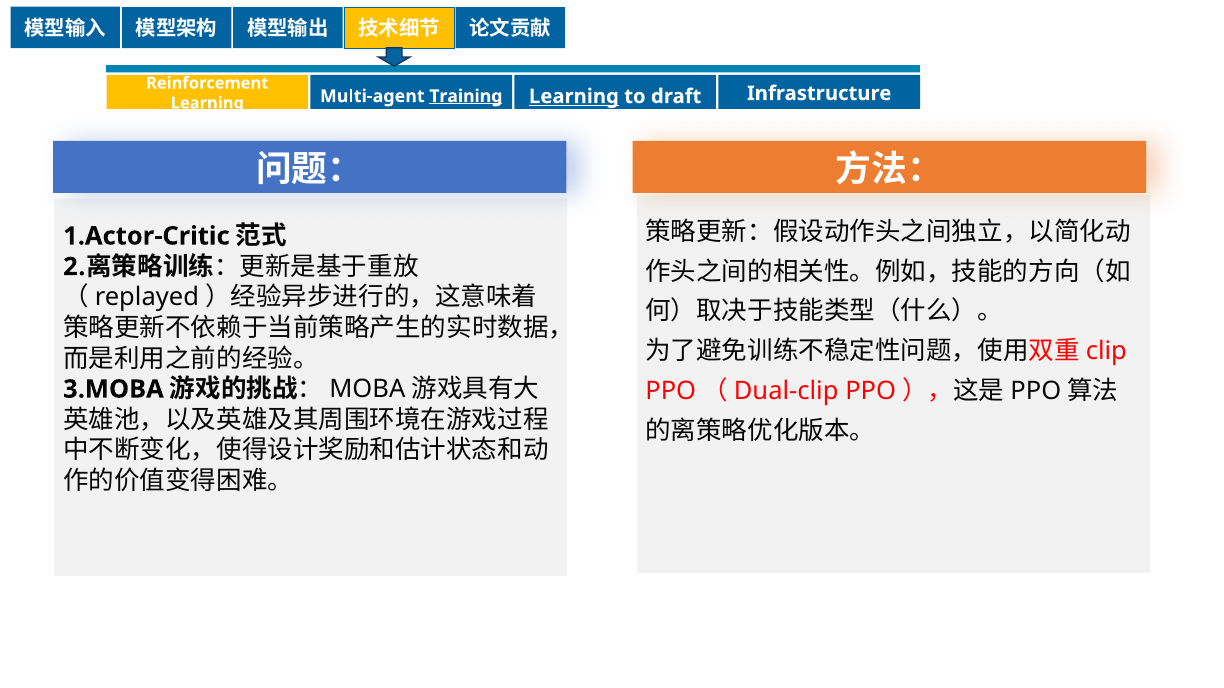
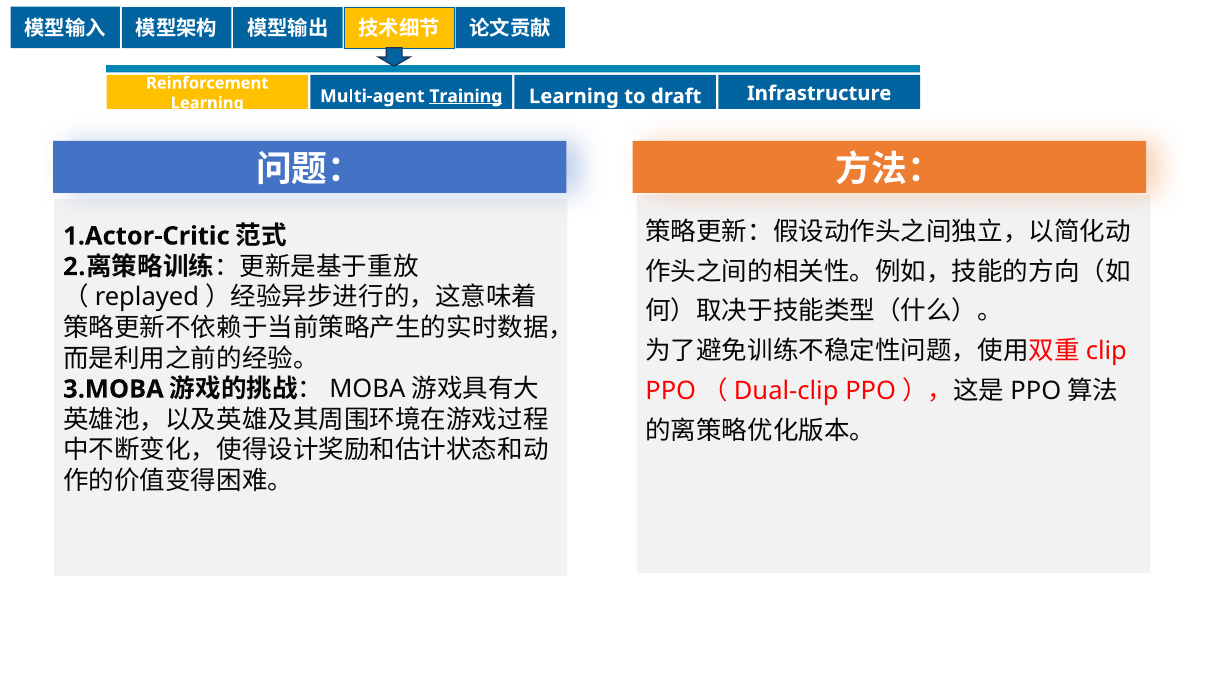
Learning at (574, 96) underline: present -> none
